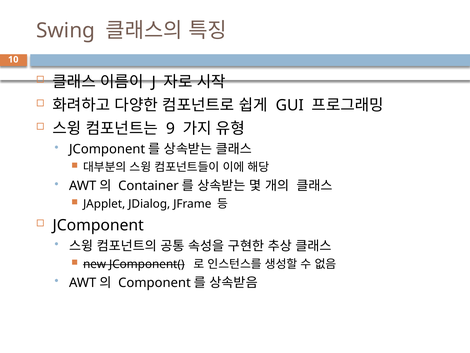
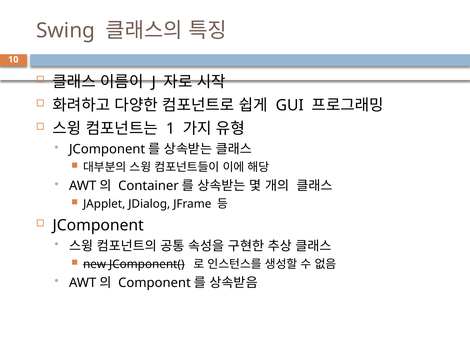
9: 9 -> 1
